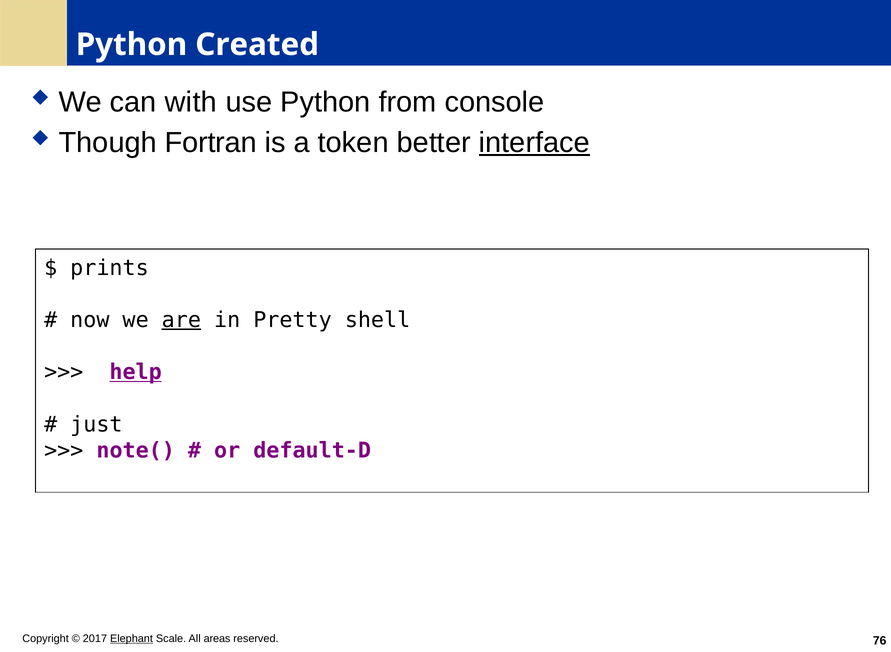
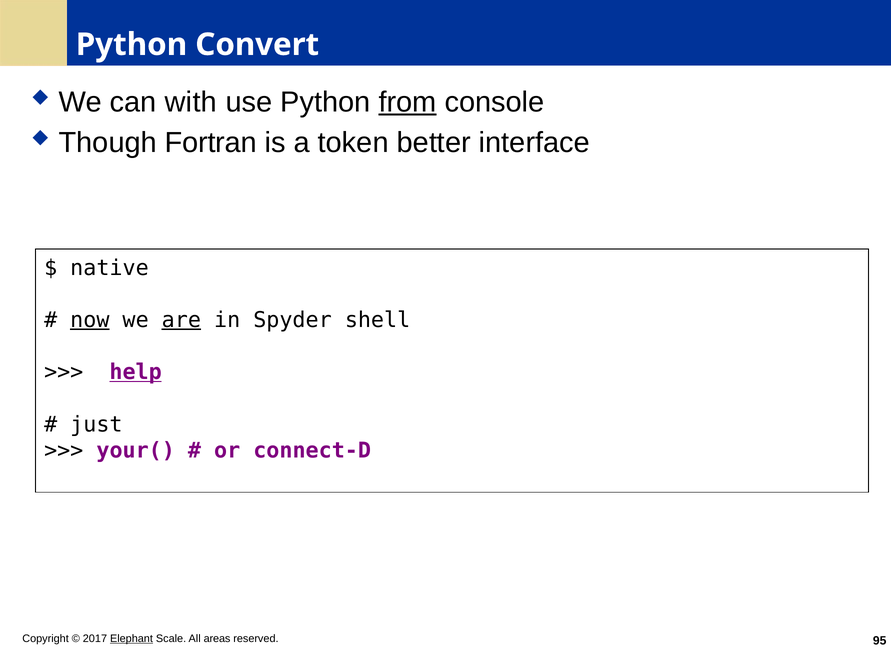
Created: Created -> Convert
from underline: none -> present
interface underline: present -> none
prints: prints -> native
now underline: none -> present
Pretty: Pretty -> Spyder
note(: note( -> your(
default-D: default-D -> connect-D
76: 76 -> 95
